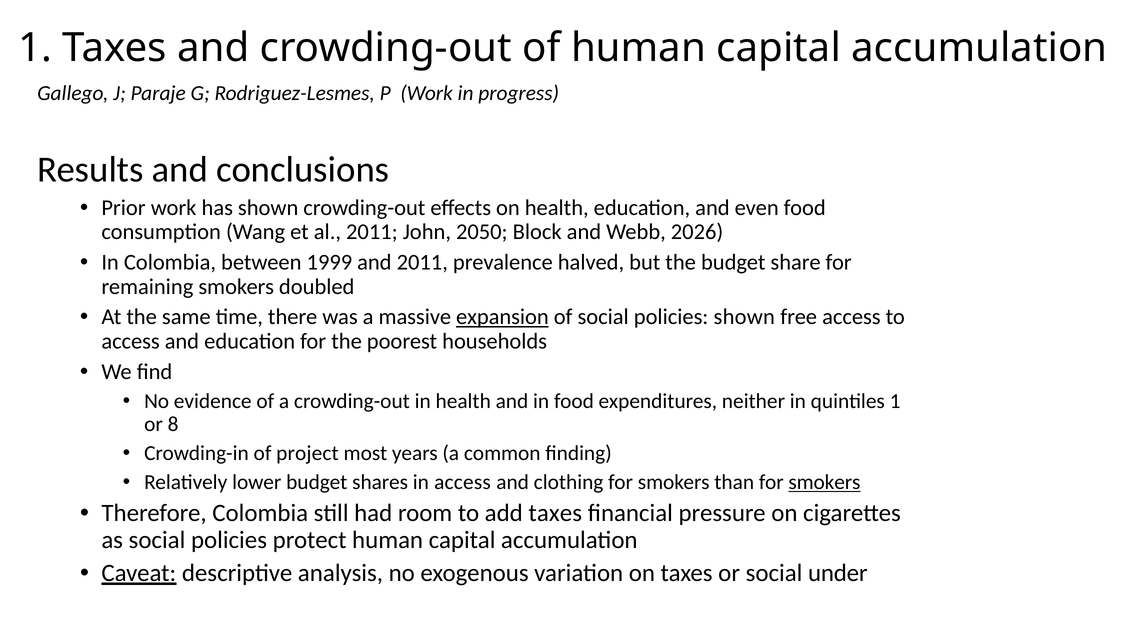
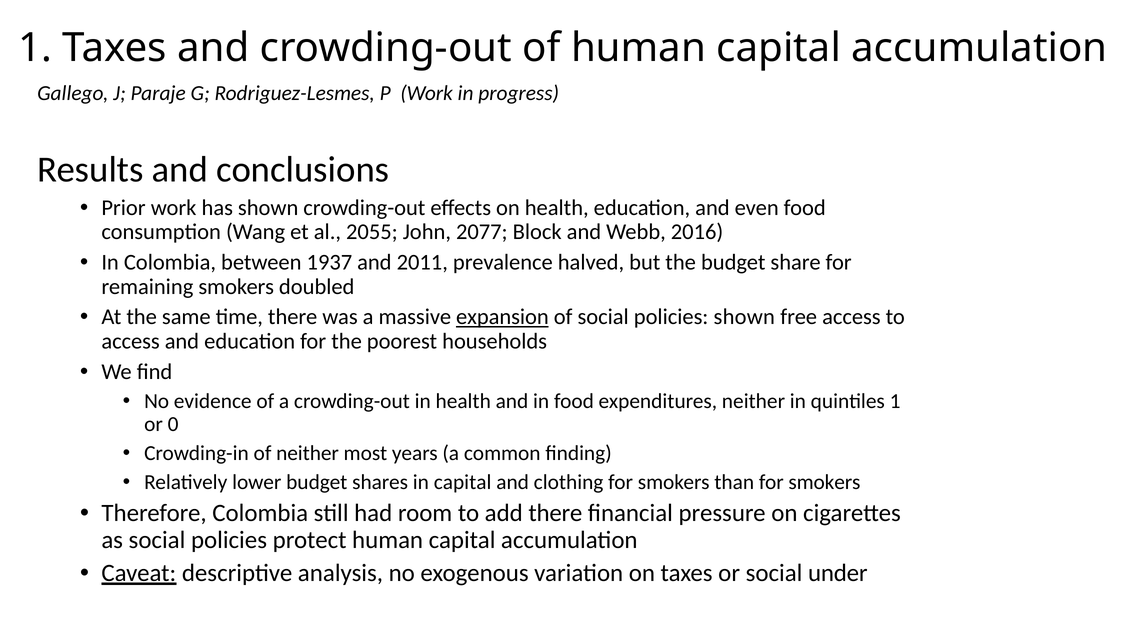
al 2011: 2011 -> 2055
2050: 2050 -> 2077
2026: 2026 -> 2016
1999: 1999 -> 1937
8: 8 -> 0
of project: project -> neither
in access: access -> capital
smokers at (824, 482) underline: present -> none
add taxes: taxes -> there
